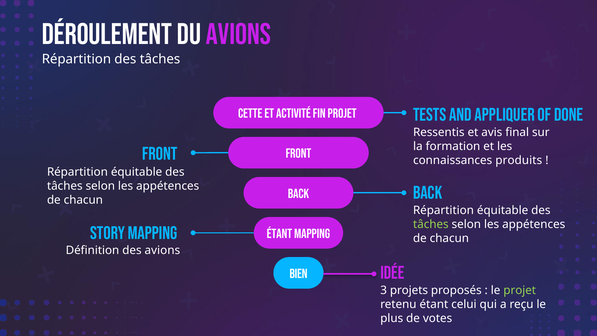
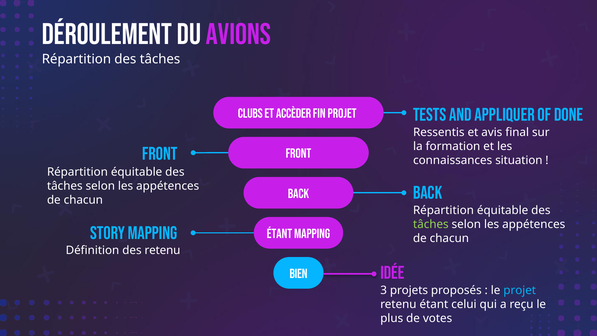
Cette: Cette -> Clubs
activité: activité -> accèder
produits: produits -> situation
des avions: avions -> retenu
projet at (520, 290) colour: light green -> light blue
